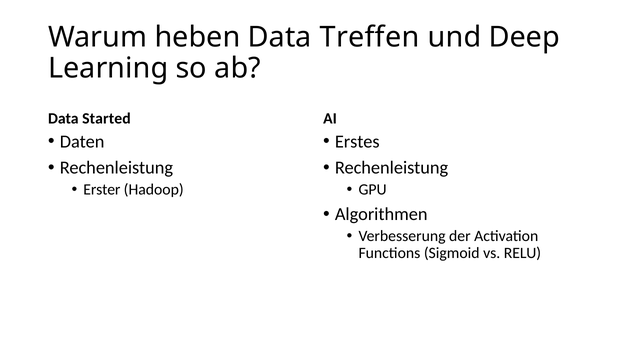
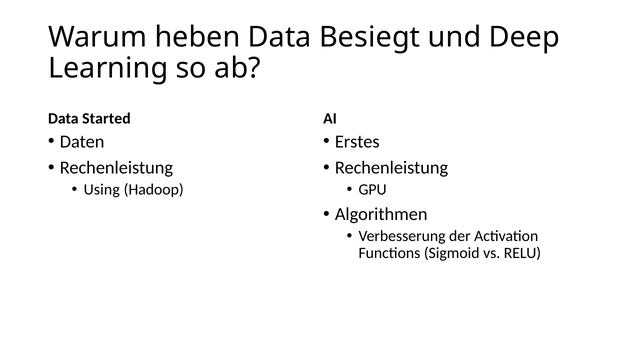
Treffen: Treffen -> Besiegt
Erster: Erster -> Using
